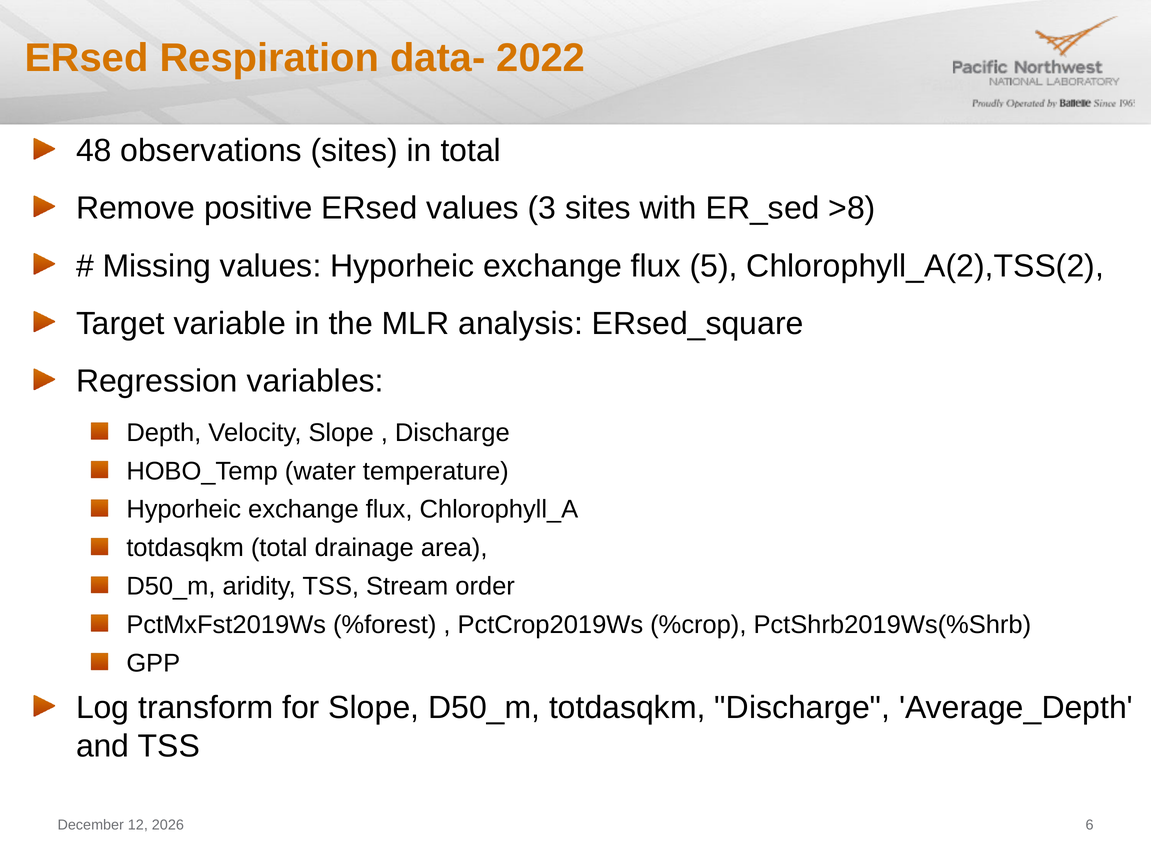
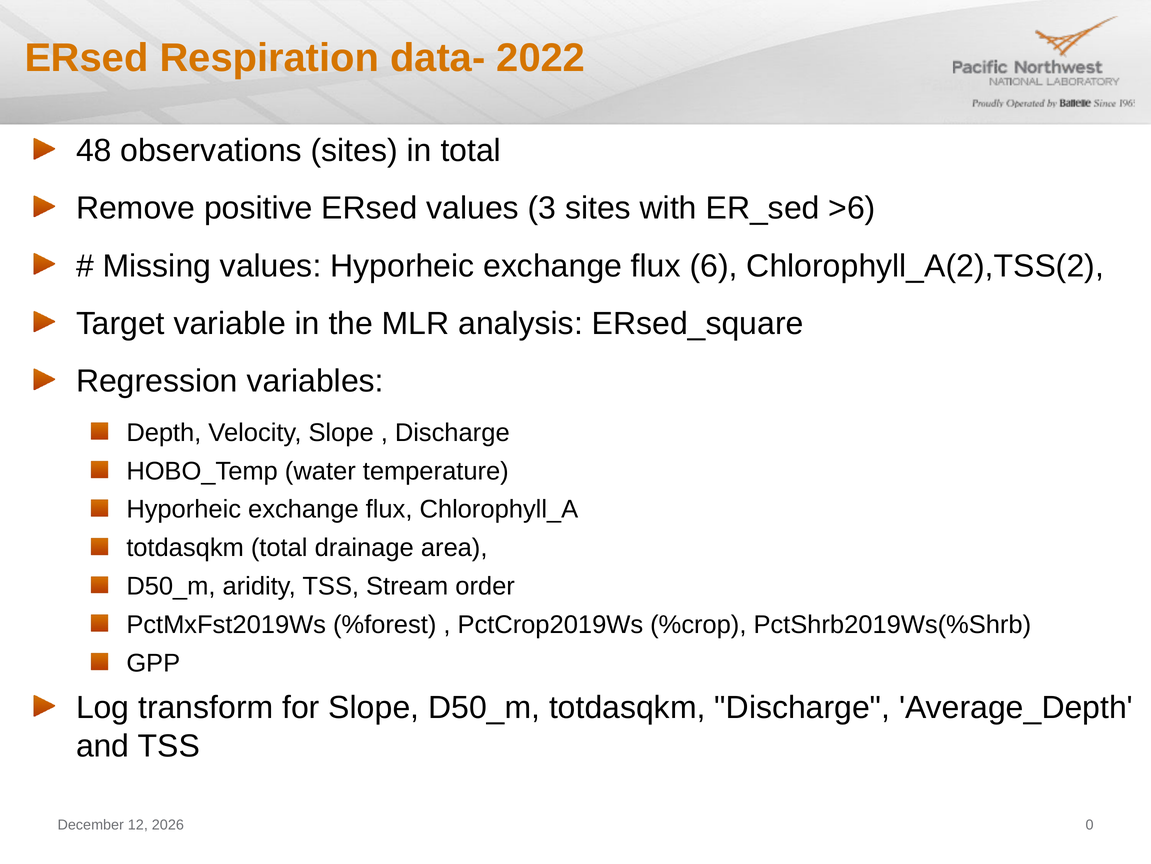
>8: >8 -> >6
5: 5 -> 6
6: 6 -> 0
